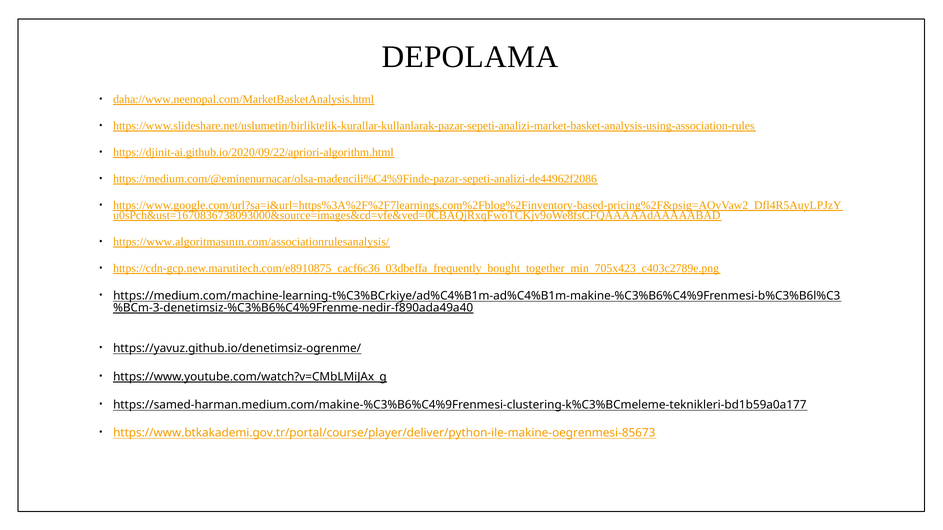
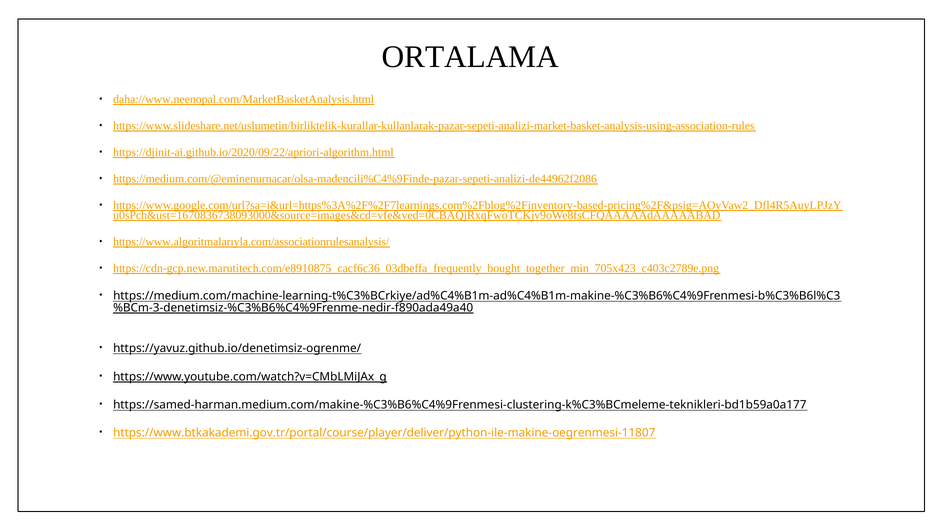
DEPOLAMA: DEPOLAMA -> ORTALAMA
https://www.algoritmasının.com/associationrulesanalysis/: https://www.algoritmasının.com/associationrulesanalysis/ -> https://www.algoritmalarıyla.com/associationrulesanalysis/
https://www.btkakademi.gov.tr/portal/course/player/deliver/python-ile-makine-oegrenmesi-85673: https://www.btkakademi.gov.tr/portal/course/player/deliver/python-ile-makine-oegrenmesi-85673 -> https://www.btkakademi.gov.tr/portal/course/player/deliver/python-ile-makine-oegrenmesi-11807
